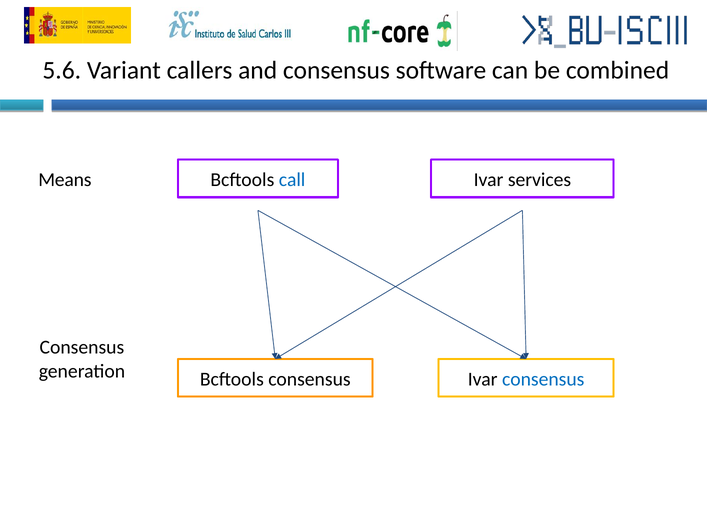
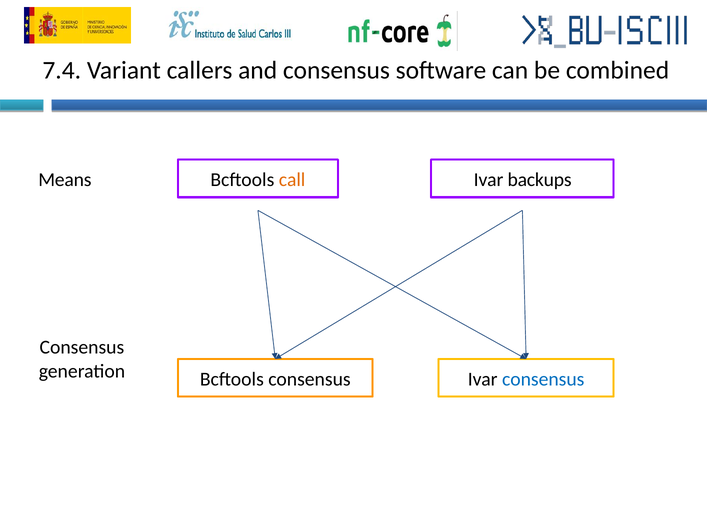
5.6: 5.6 -> 7.4
call colour: blue -> orange
services: services -> backups
